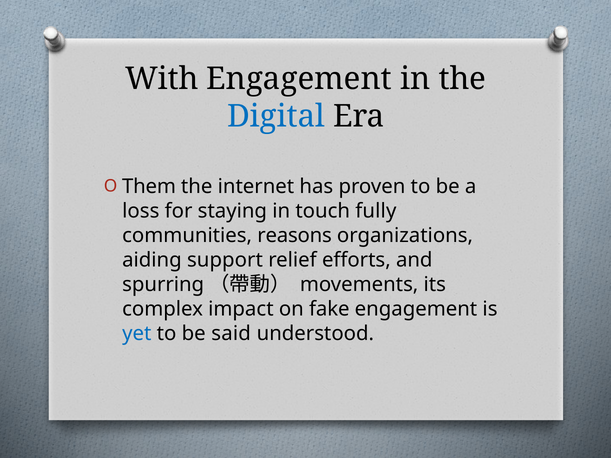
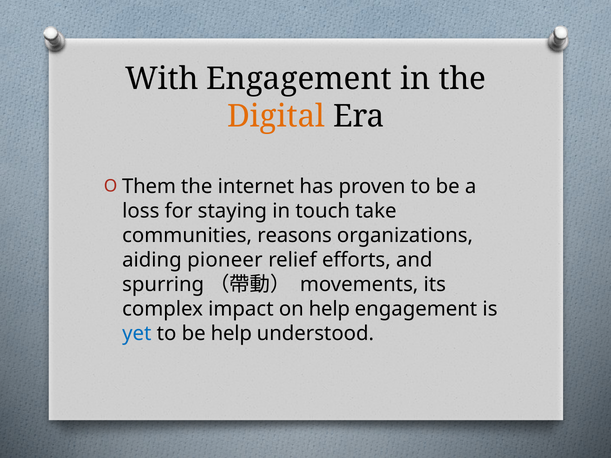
Digital colour: blue -> orange
fully: fully -> take
support: support -> pioneer
on fake: fake -> help
be said: said -> help
